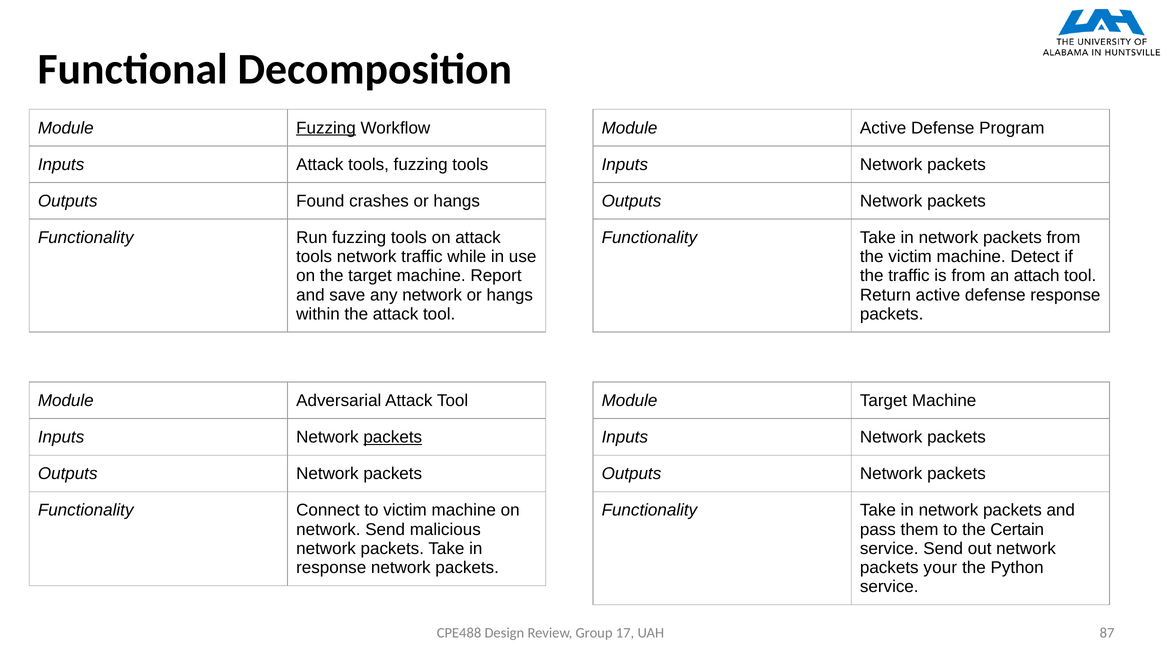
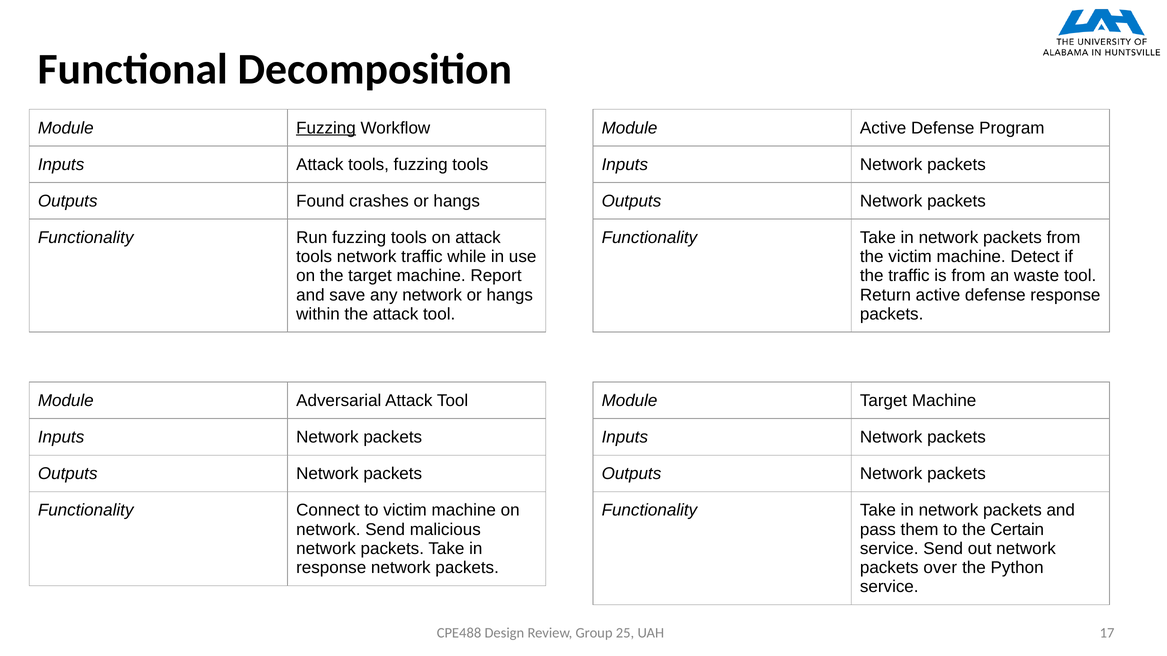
attach: attach -> waste
packets at (393, 437) underline: present -> none
your: your -> over
17: 17 -> 25
87: 87 -> 17
